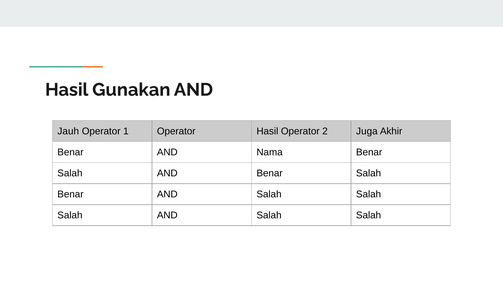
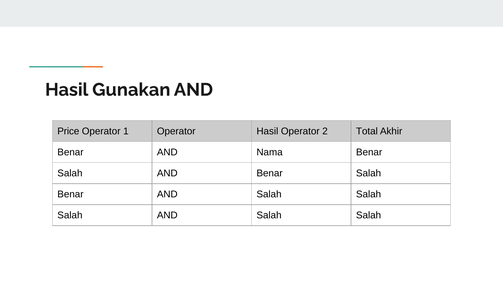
Jauh: Jauh -> Price
Juga: Juga -> Total
